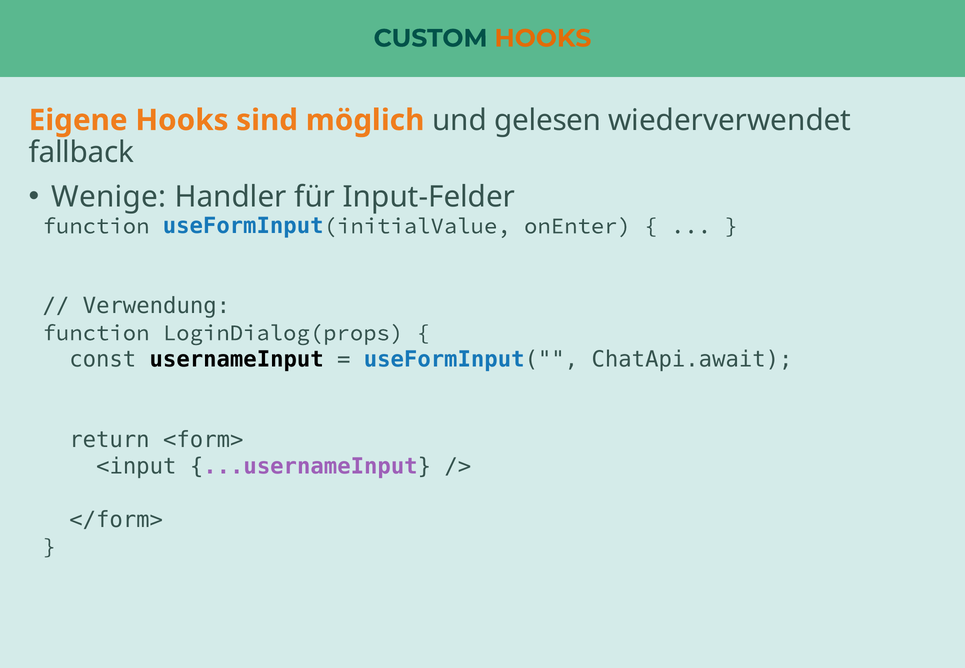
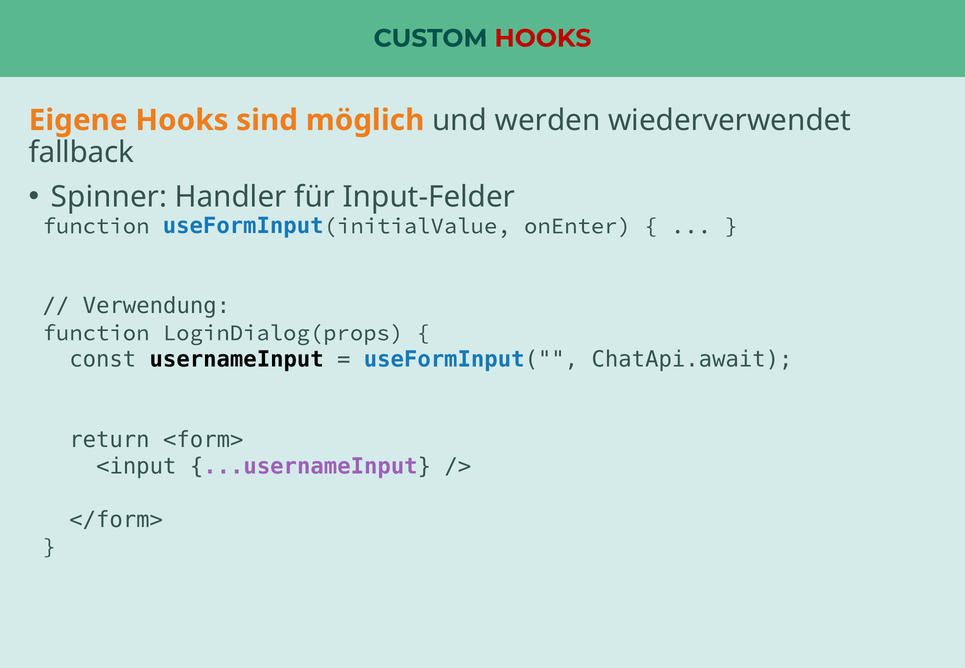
HOOKS at (543, 38) colour: orange -> red
gelesen: gelesen -> werden
Wenige: Wenige -> Spinner
